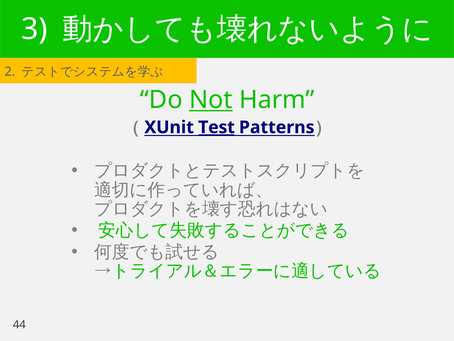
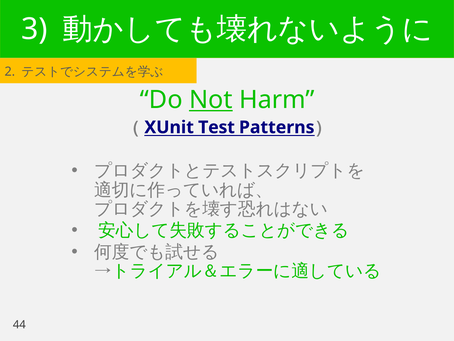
Test underline: present -> none
